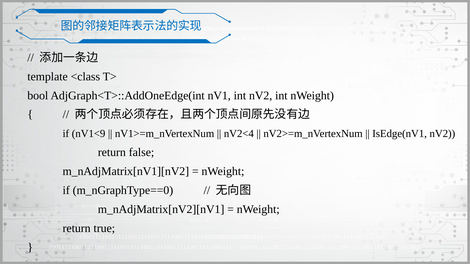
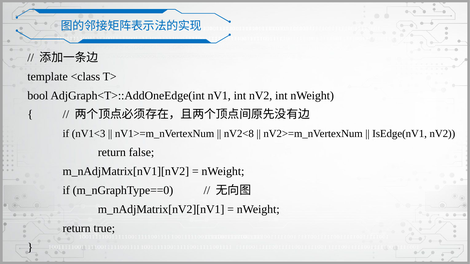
nV1<9: nV1<9 -> nV1<3
nV2<4: nV2<4 -> nV2<8
